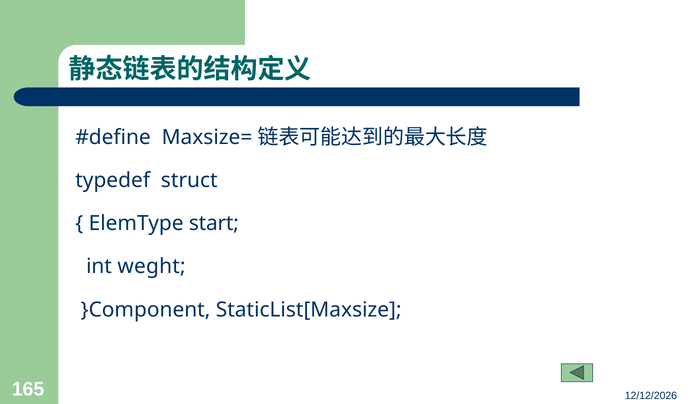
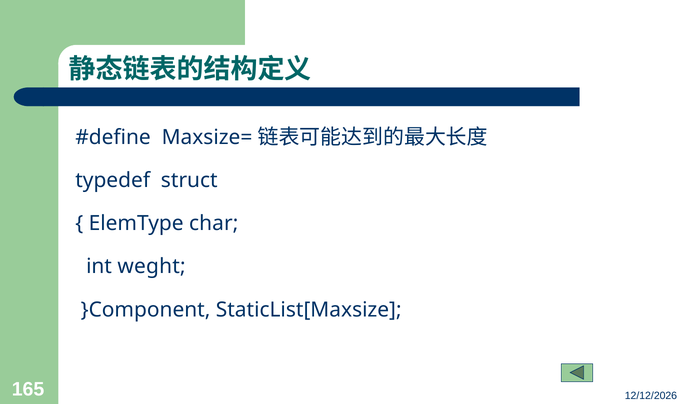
start: start -> char
